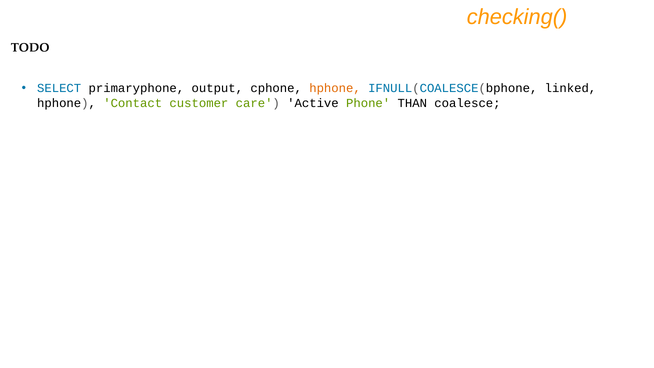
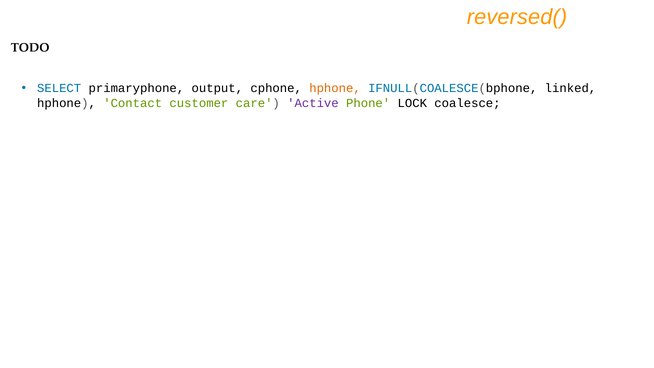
checking(: checking( -> reversed(
Active colour: black -> purple
THAN: THAN -> LOCK
